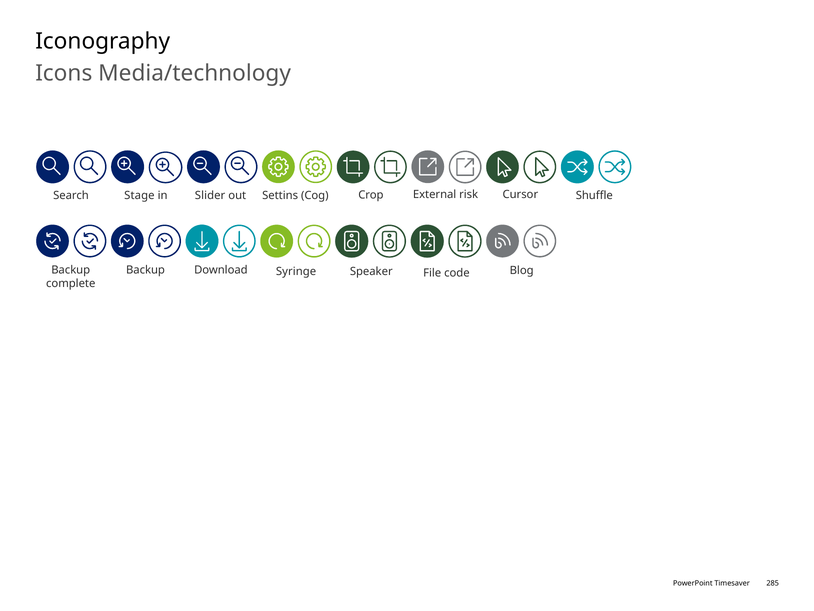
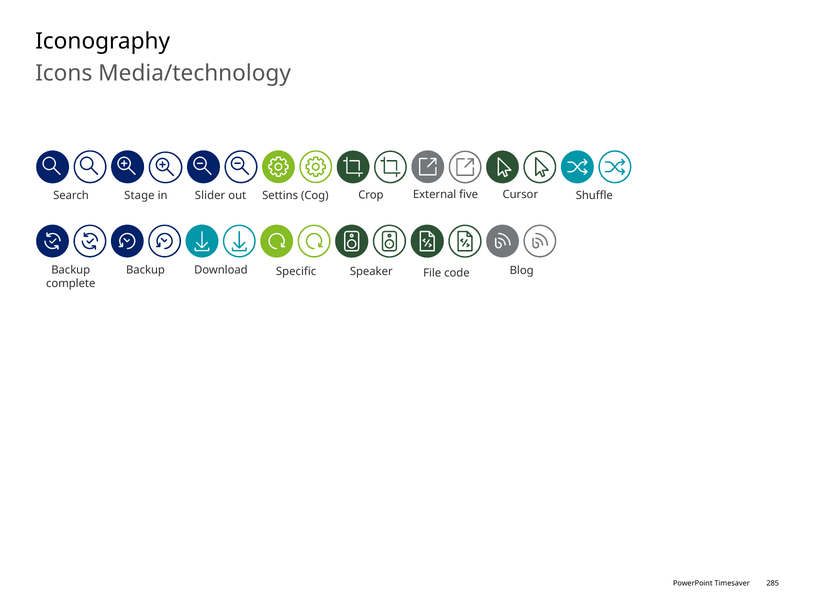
risk: risk -> five
Syringe: Syringe -> Specific
